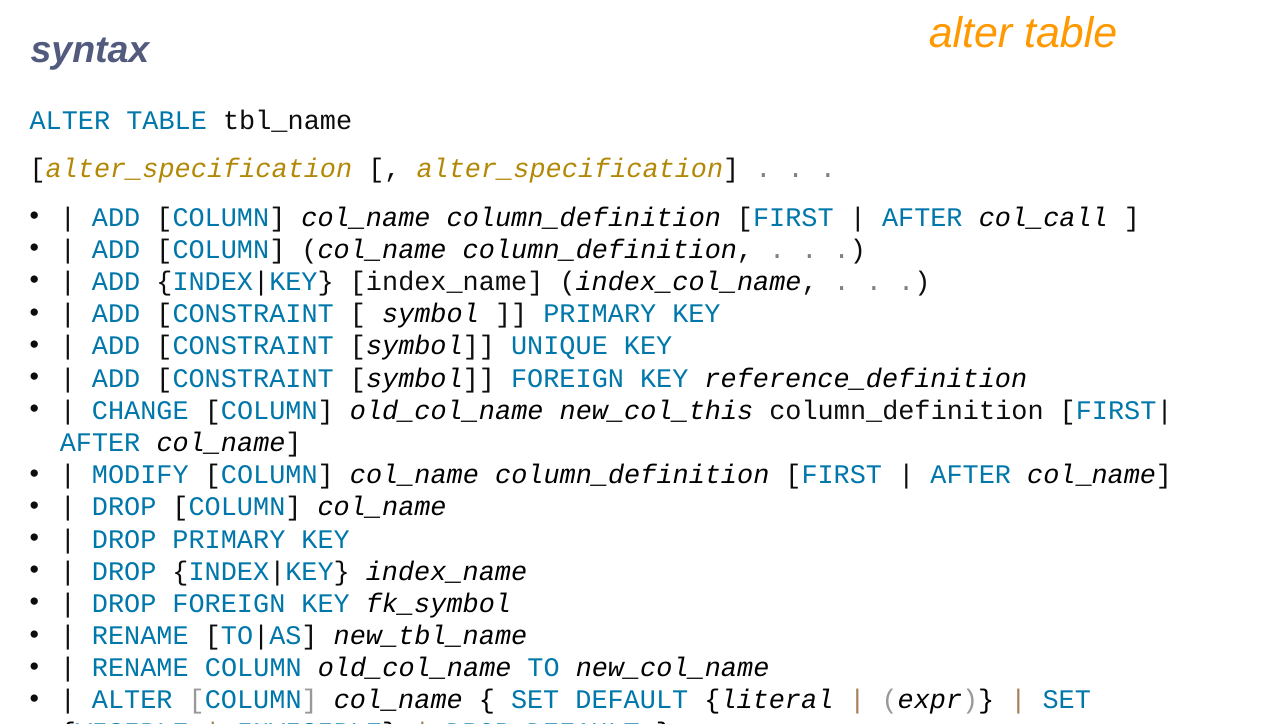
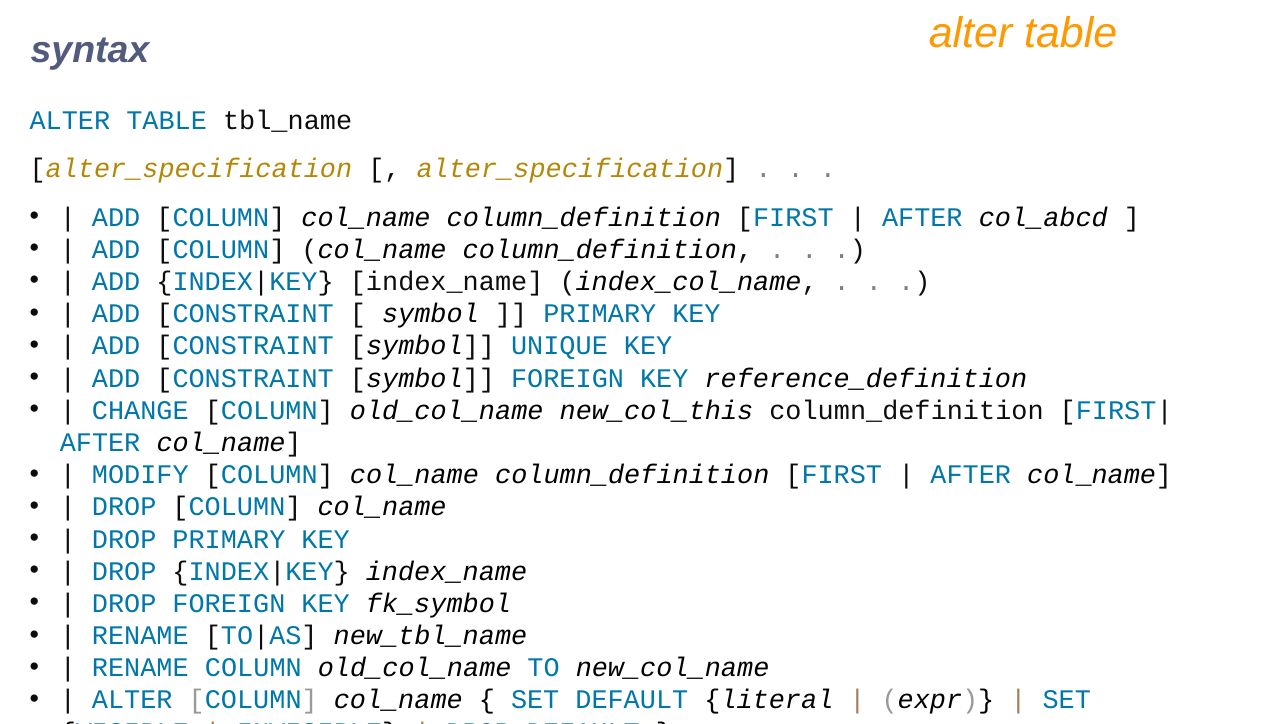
col_call: col_call -> col_abcd
